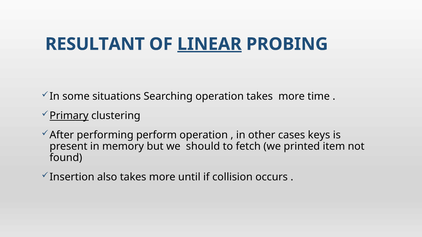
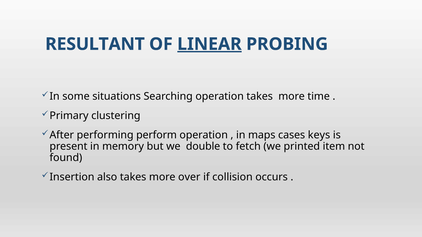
Primary underline: present -> none
other: other -> maps
should: should -> double
until: until -> over
